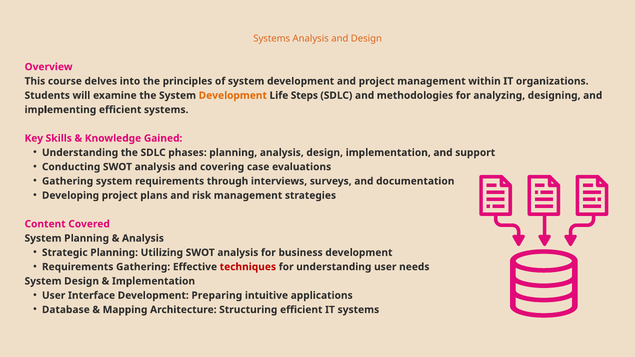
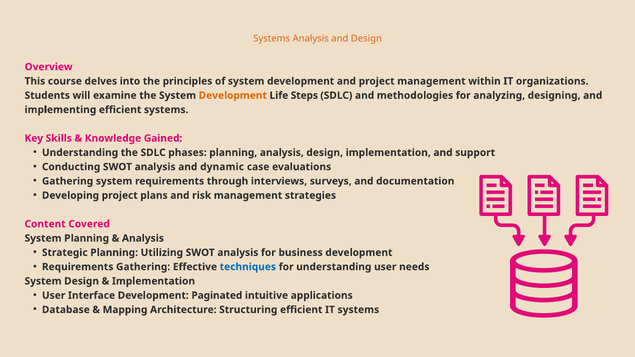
covering: covering -> dynamic
techniques colour: red -> blue
Preparing: Preparing -> Paginated
